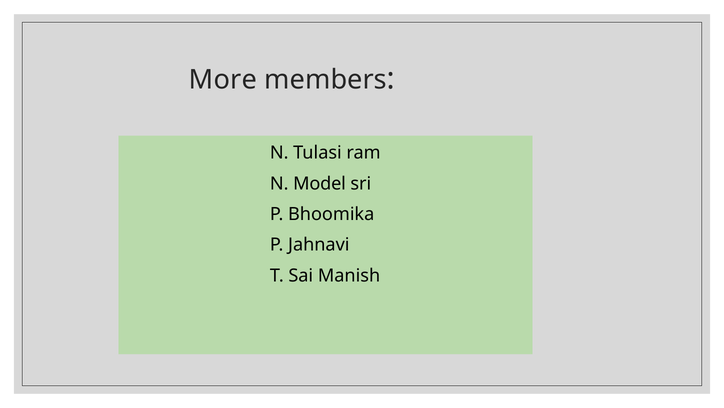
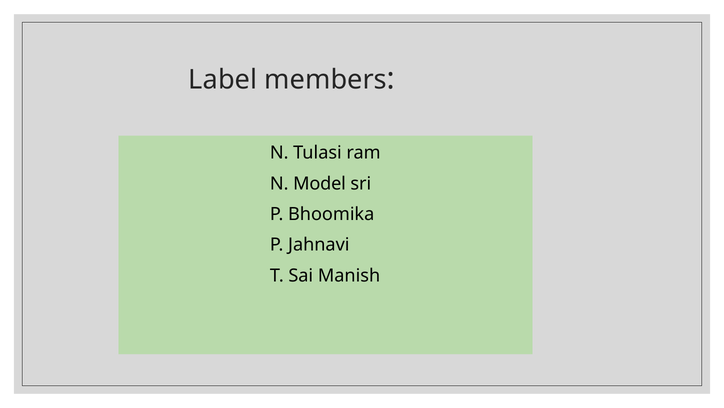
More: More -> Label
